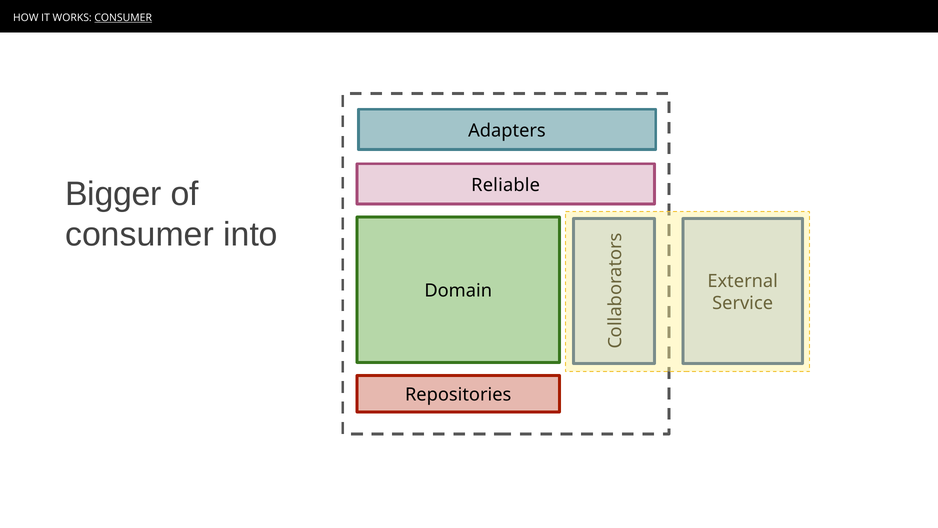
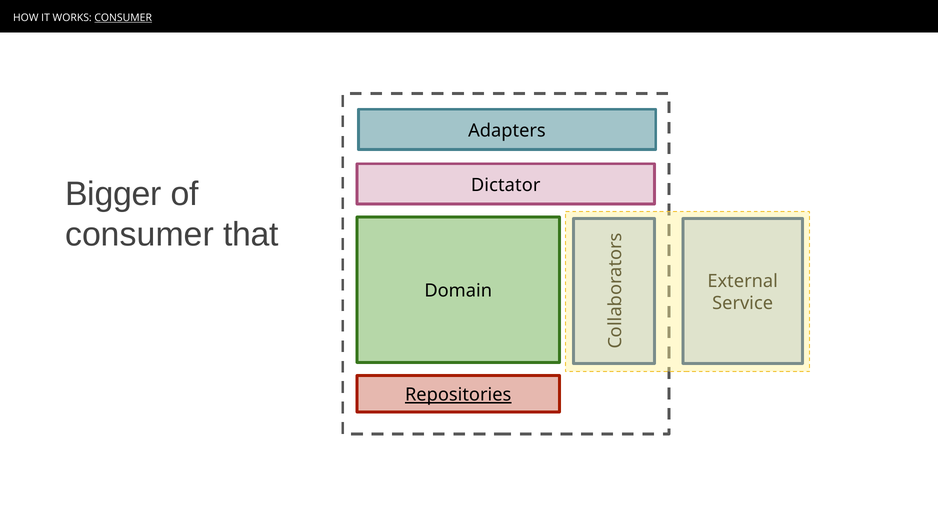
Reliable: Reliable -> Dictator
into: into -> that
Repositories underline: none -> present
